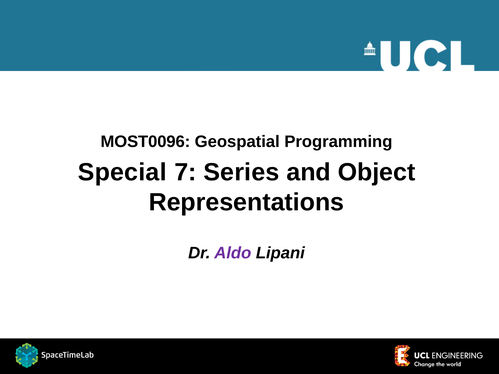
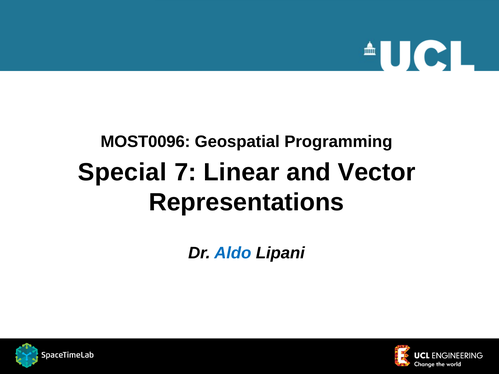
Series: Series -> Linear
Object: Object -> Vector
Aldo colour: purple -> blue
